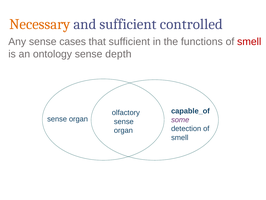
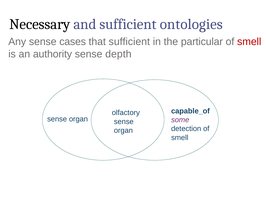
Necessary colour: orange -> black
controlled: controlled -> ontologies
functions: functions -> particular
ontology: ontology -> authority
